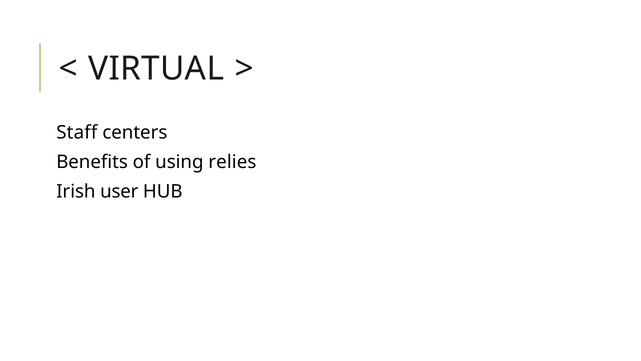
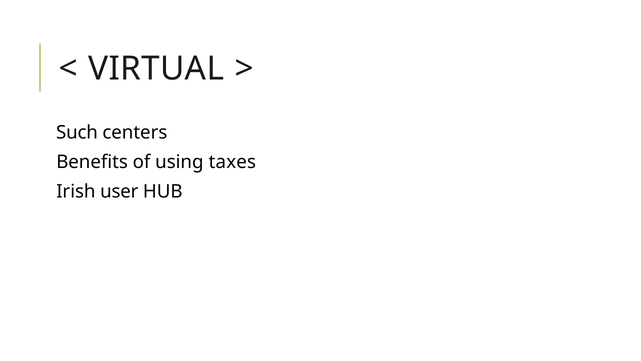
Staff: Staff -> Such
relies: relies -> taxes
